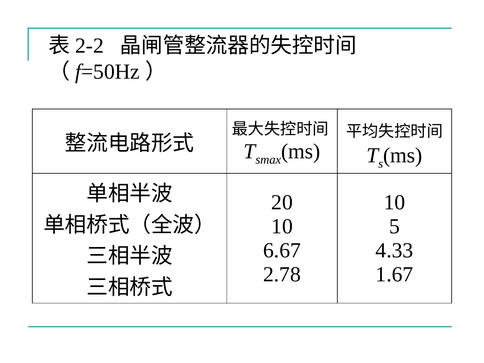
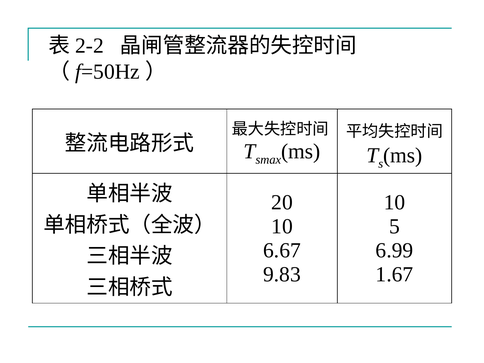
4.33: 4.33 -> 6.99
2.78: 2.78 -> 9.83
